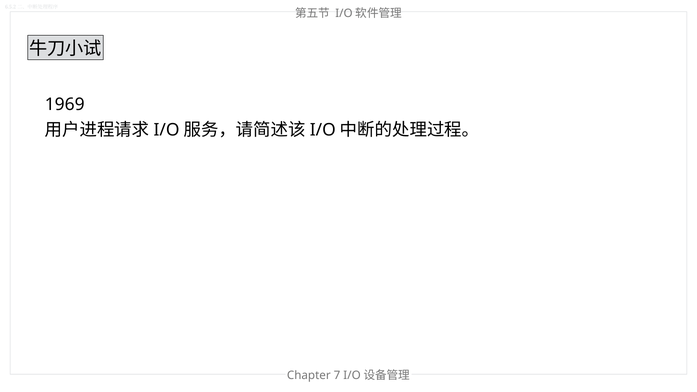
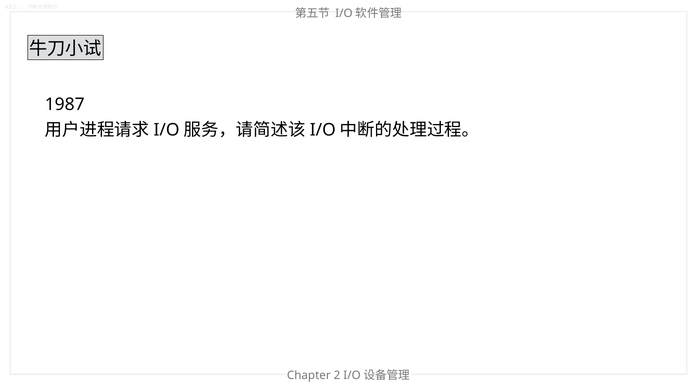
1969: 1969 -> 1987
7: 7 -> 2
